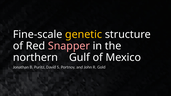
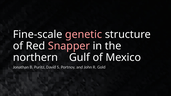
genetic colour: yellow -> pink
